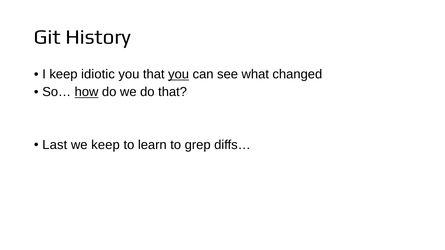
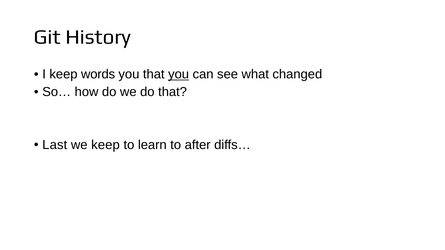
idiotic: idiotic -> words
how underline: present -> none
grep: grep -> after
